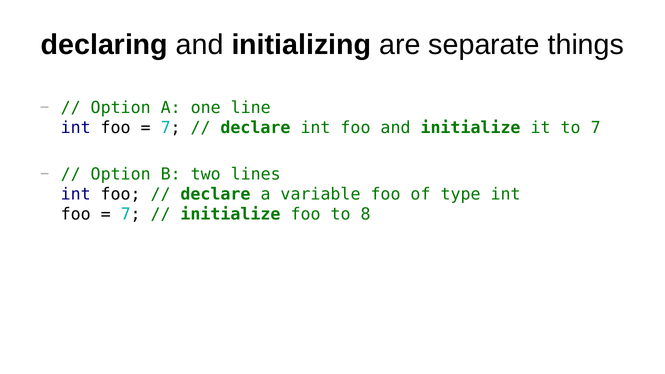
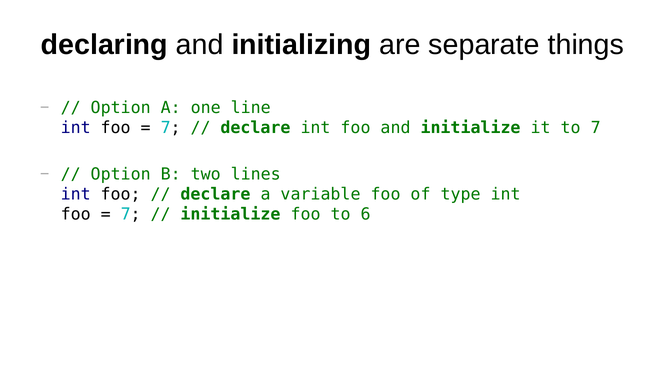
8: 8 -> 6
